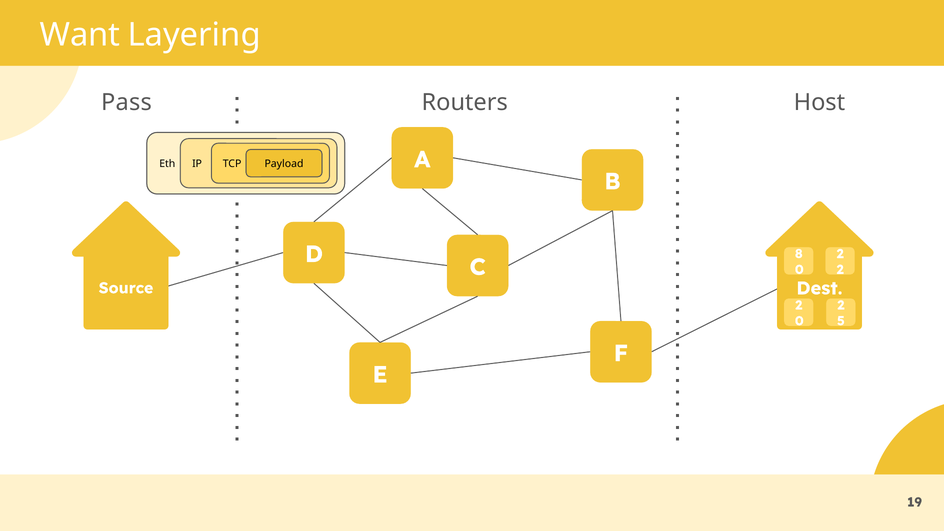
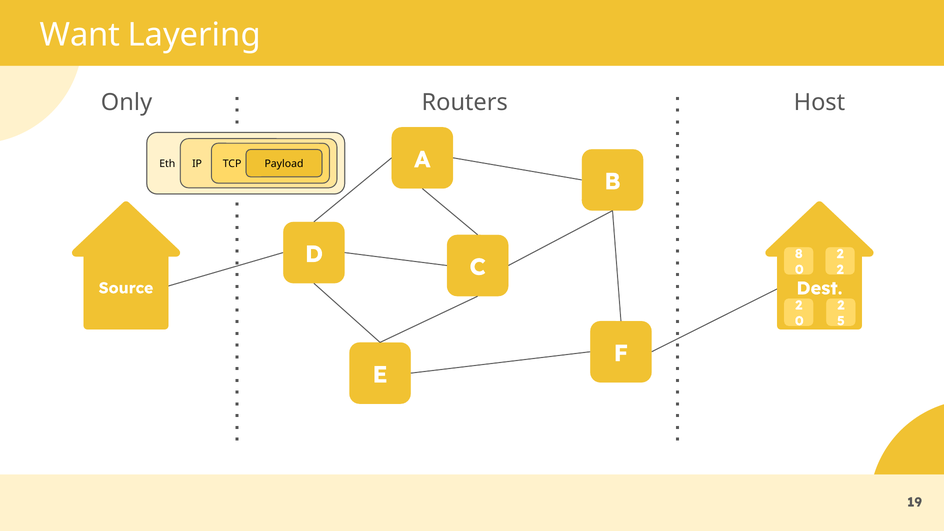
Pass: Pass -> Only
